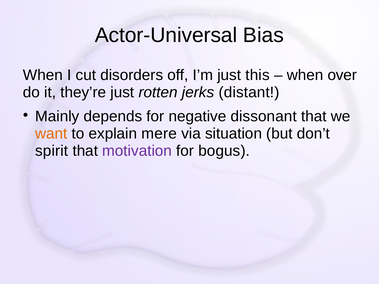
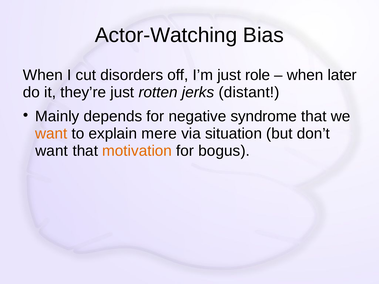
Actor-Universal: Actor-Universal -> Actor-Watching
this: this -> role
over: over -> later
dissonant: dissonant -> syndrome
spirit at (52, 151): spirit -> want
motivation colour: purple -> orange
